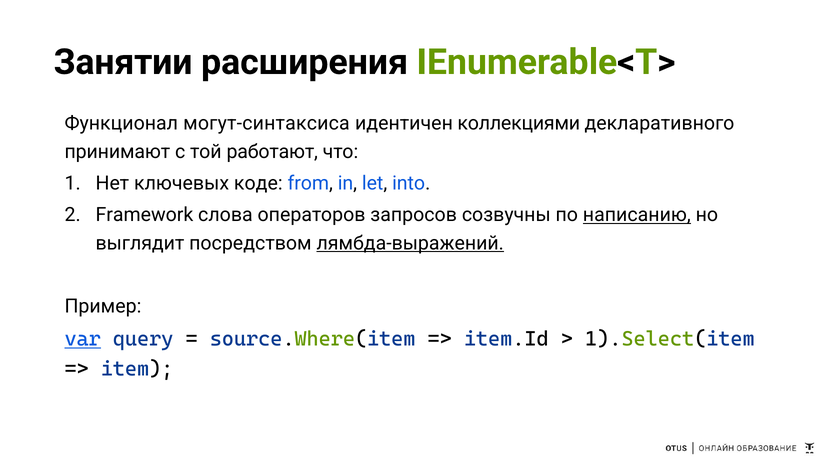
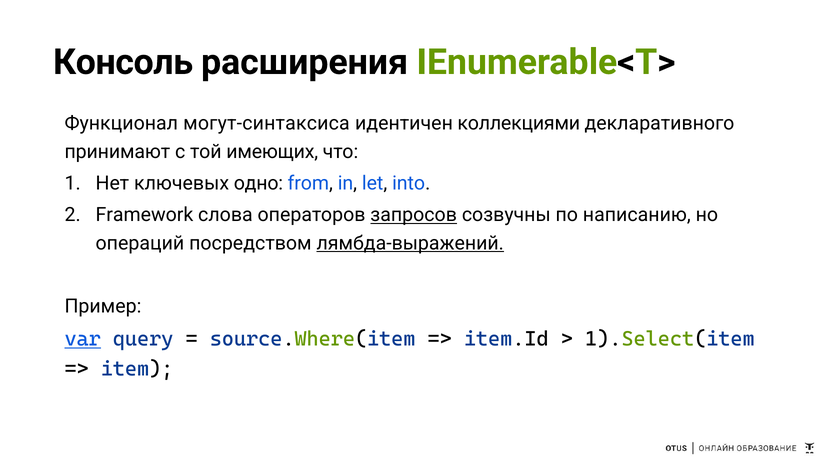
Занятии: Занятии -> Консоль
работают: работают -> имеющих
коде: коде -> одно
запросов underline: none -> present
написанию underline: present -> none
выглядит: выглядит -> операций
